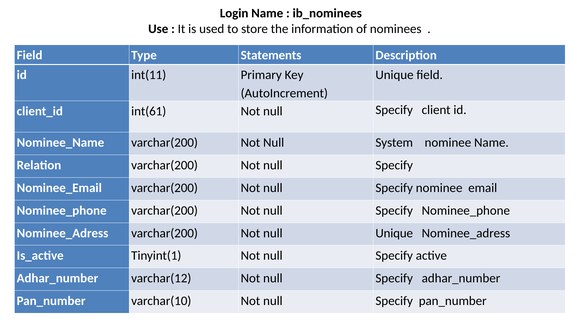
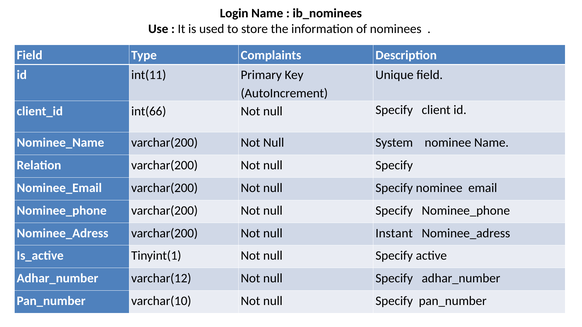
Statements: Statements -> Complaints
int(61: int(61 -> int(66
null Unique: Unique -> Instant
